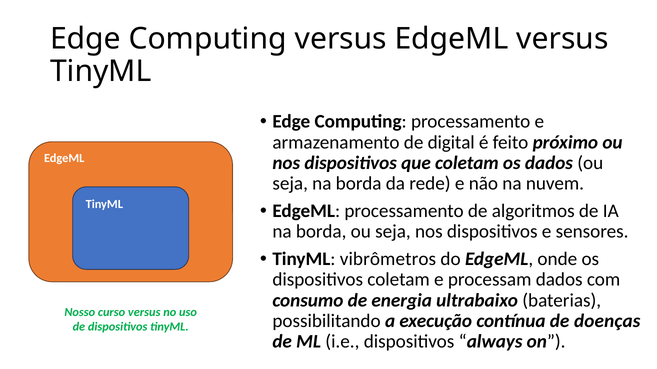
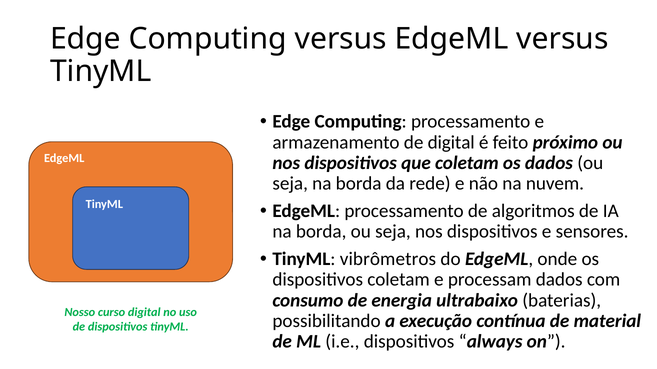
curso versus: versus -> digital
doenças: doenças -> material
